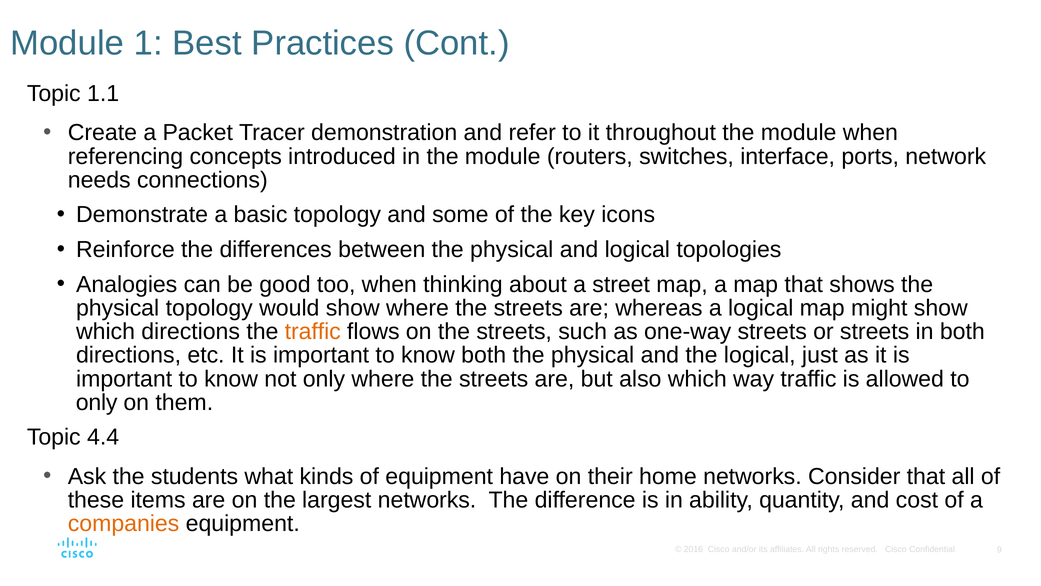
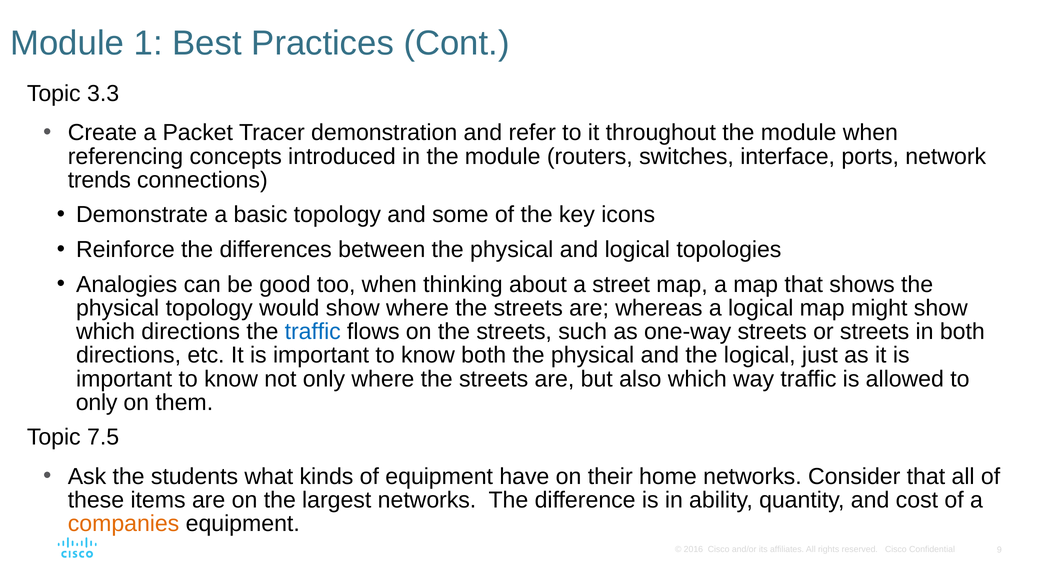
1.1: 1.1 -> 3.3
needs: needs -> trends
traffic at (313, 331) colour: orange -> blue
4.4: 4.4 -> 7.5
